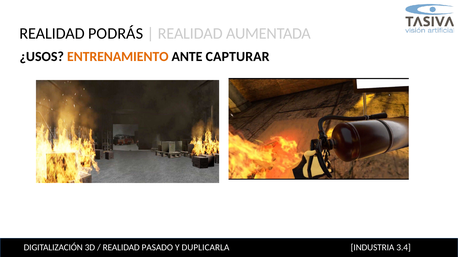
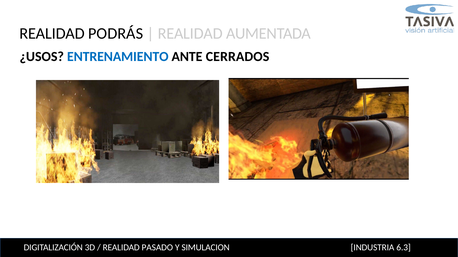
ENTRENAMIENTO colour: orange -> blue
CAPTURAR: CAPTURAR -> CERRADOS
DUPLICARLA: DUPLICARLA -> SIMULACION
3.4: 3.4 -> 6.3
